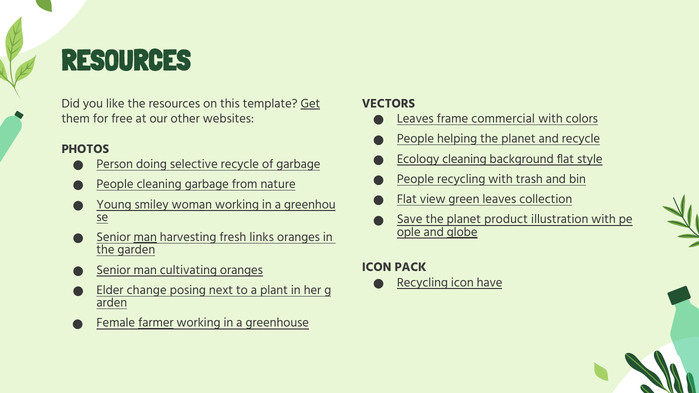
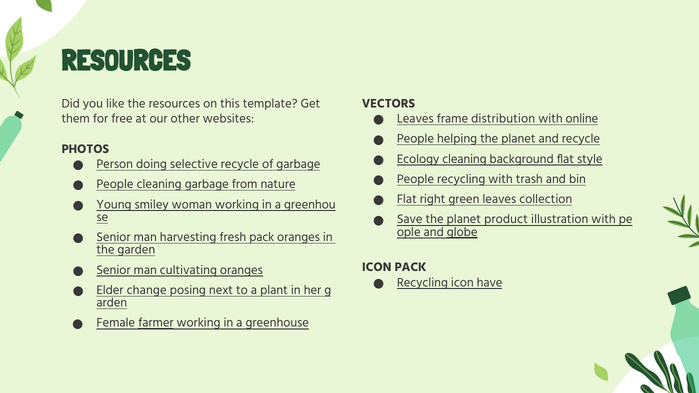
Get underline: present -> none
commercial: commercial -> distribution
colors: colors -> online
view: view -> right
man at (145, 237) underline: present -> none
fresh links: links -> pack
